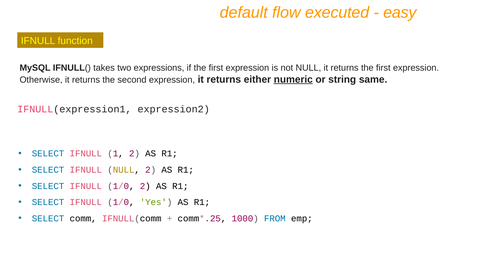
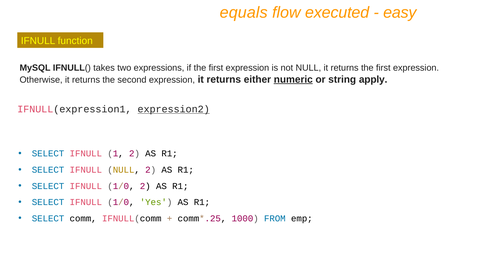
default: default -> equals
same: same -> apply
expression2 underline: none -> present
